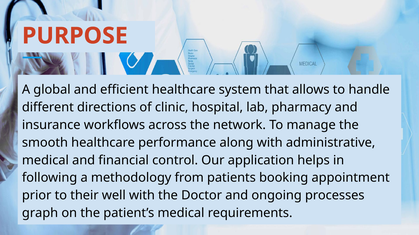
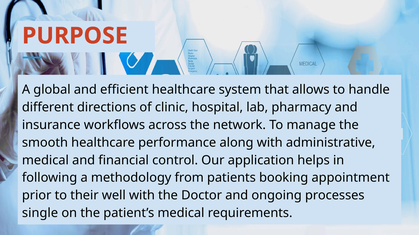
graph: graph -> single
